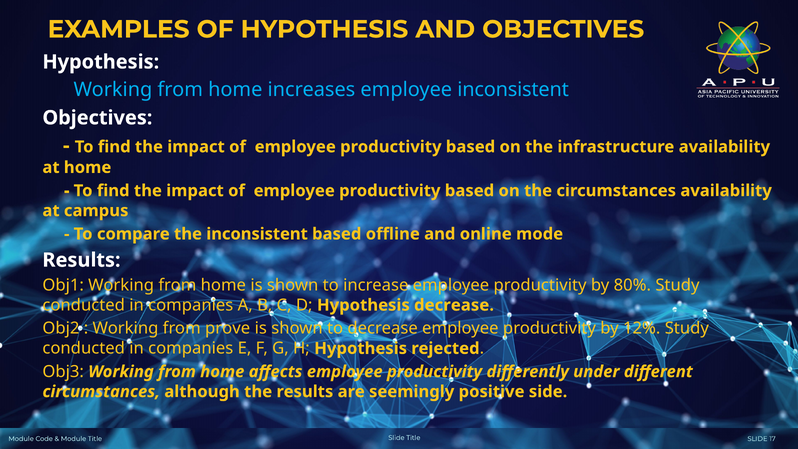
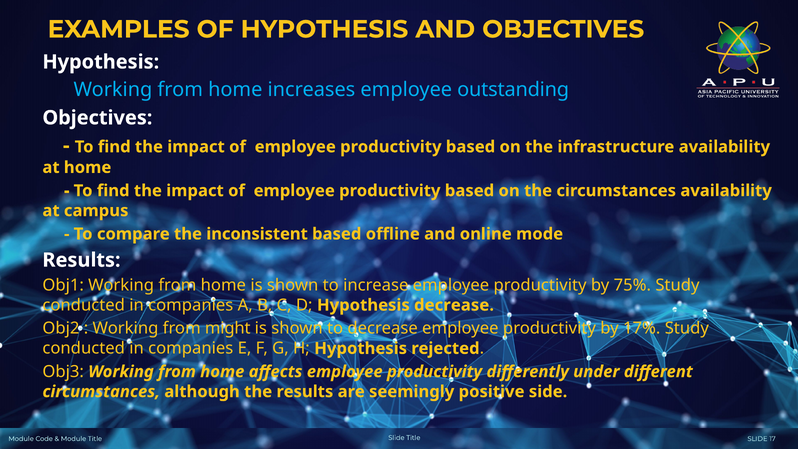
employee inconsistent: inconsistent -> outstanding
80%: 80% -> 75%
prove: prove -> might
12%: 12% -> 17%
